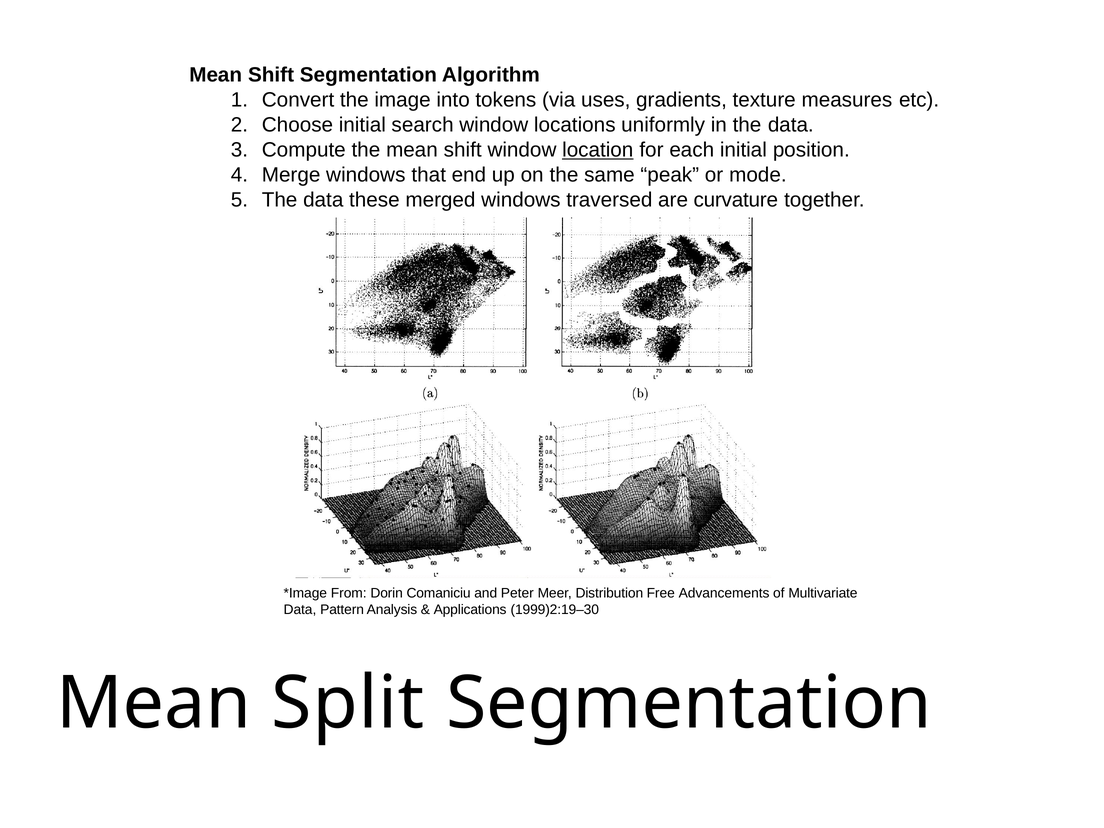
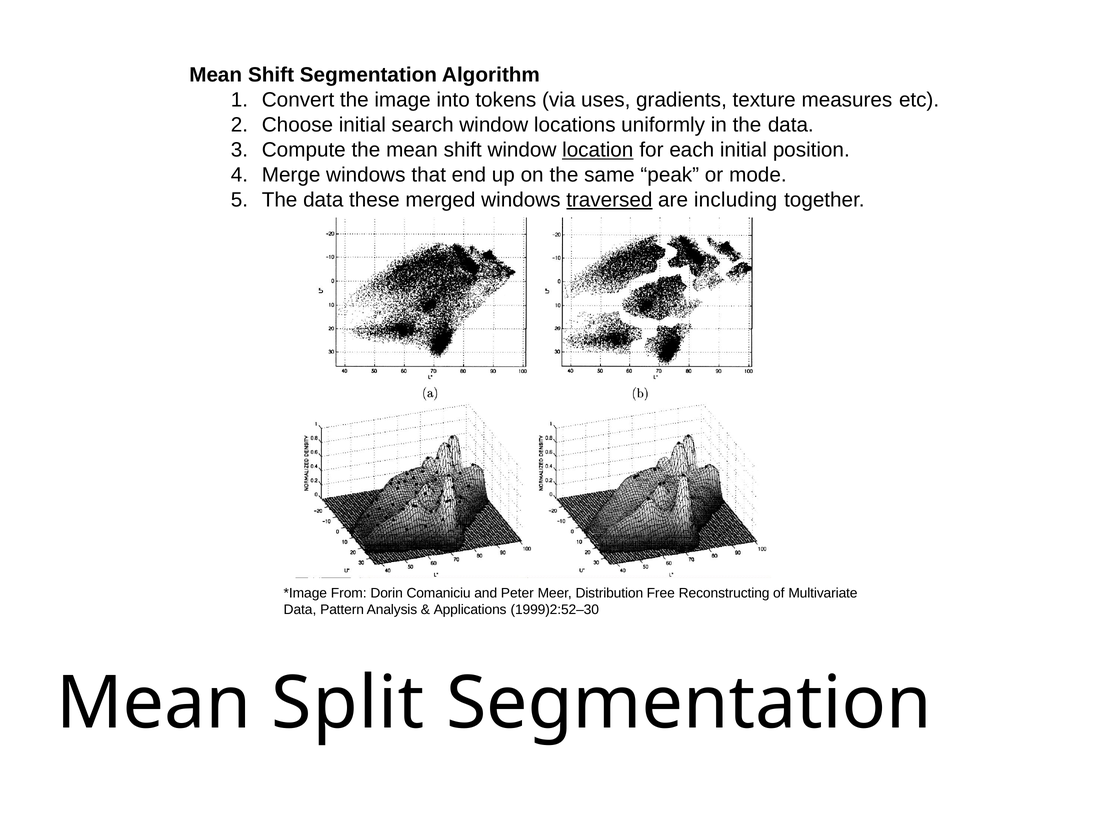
traversed underline: none -> present
curvature: curvature -> including
Advancements: Advancements -> Reconstructing
1999)2:19–30: 1999)2:19–30 -> 1999)2:52–30
